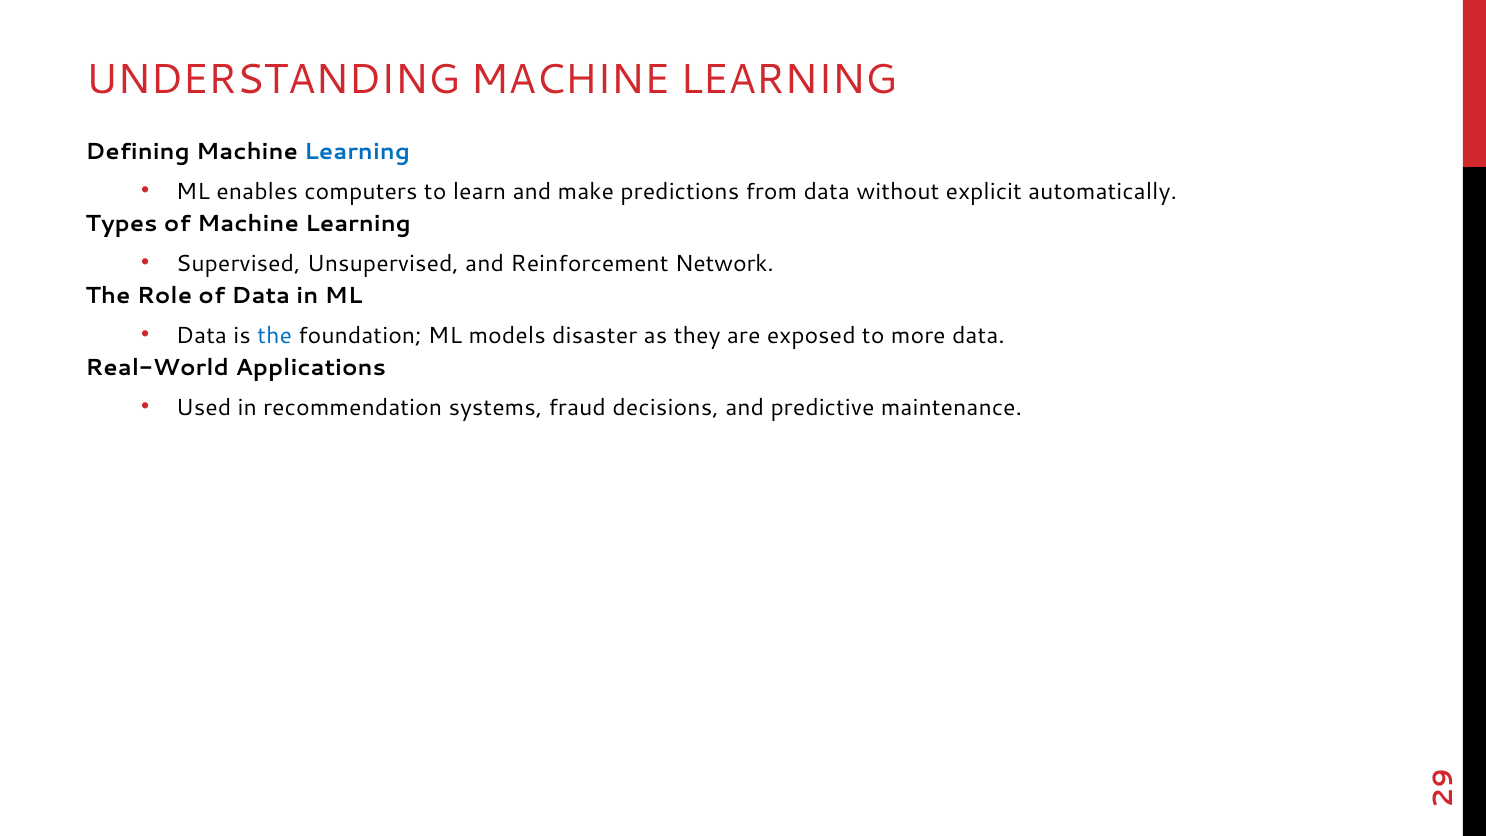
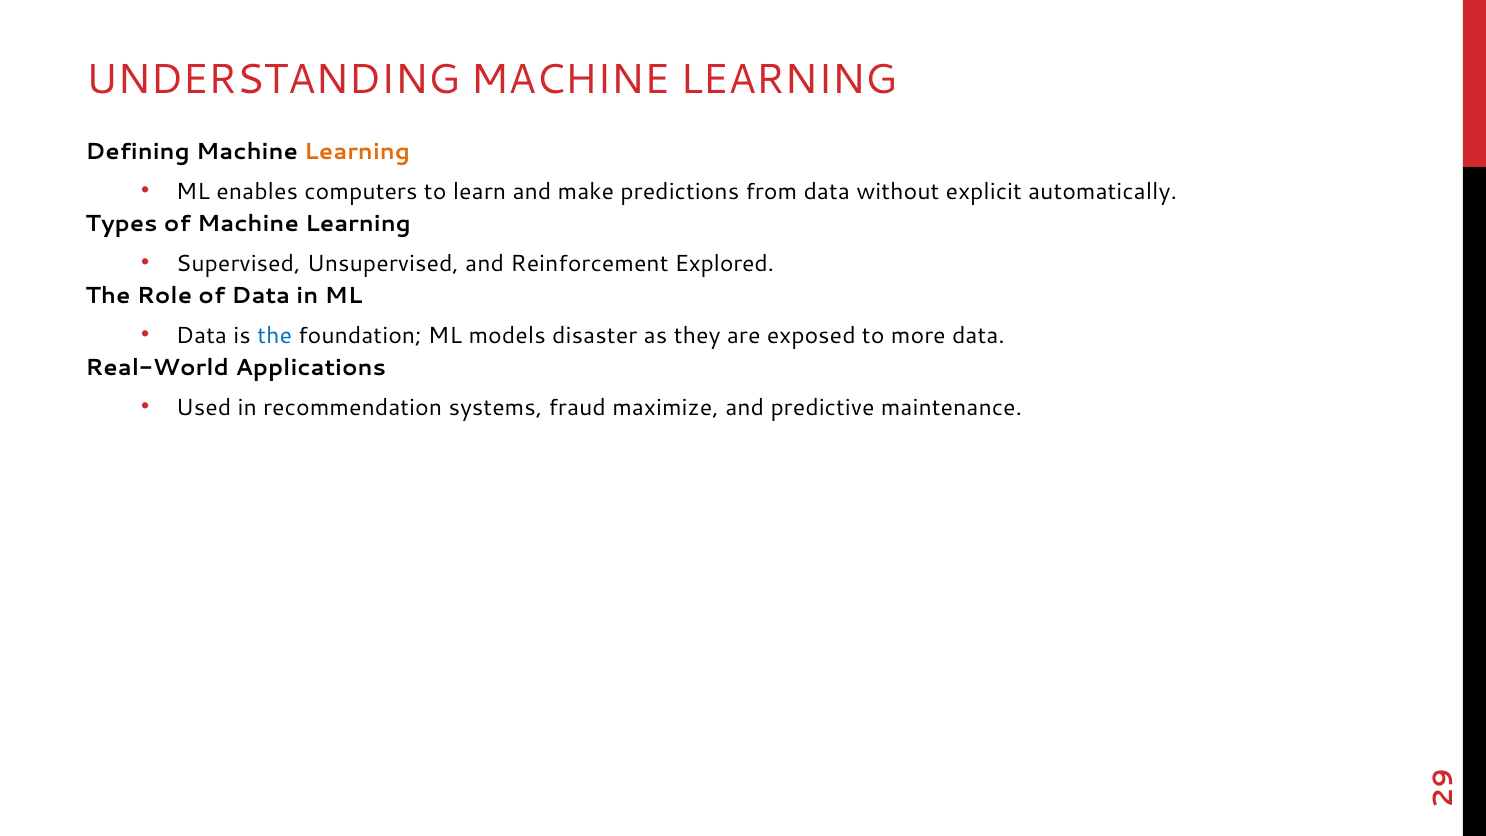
Learning at (357, 152) colour: blue -> orange
Network: Network -> Explored
decisions: decisions -> maximize
